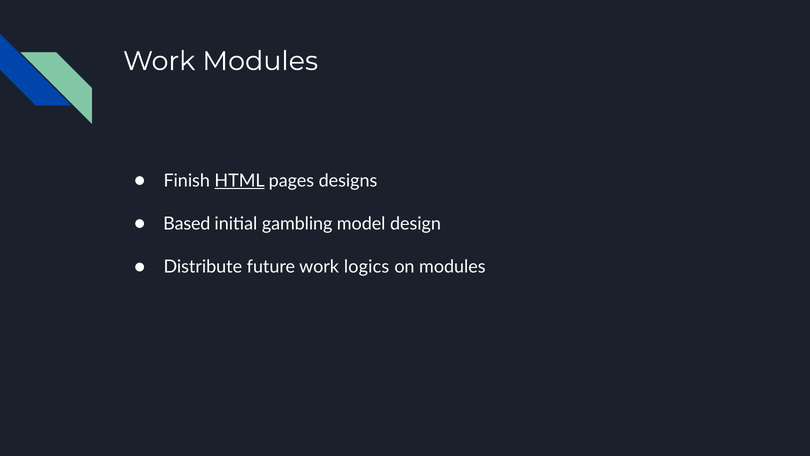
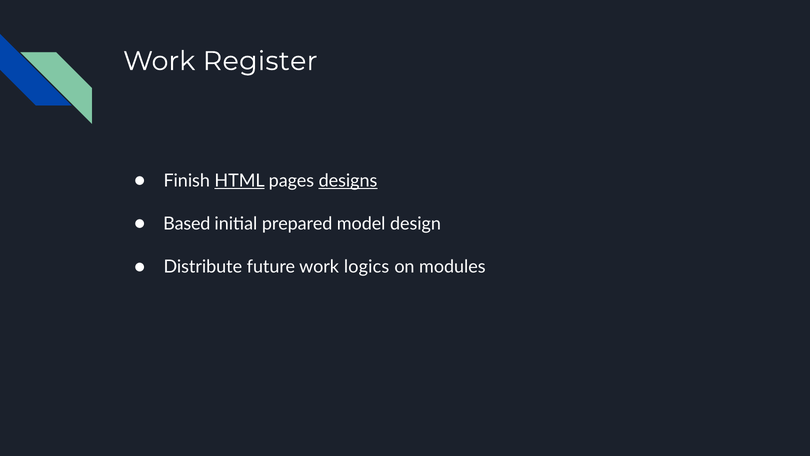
Work Modules: Modules -> Register
designs underline: none -> present
gambling: gambling -> prepared
